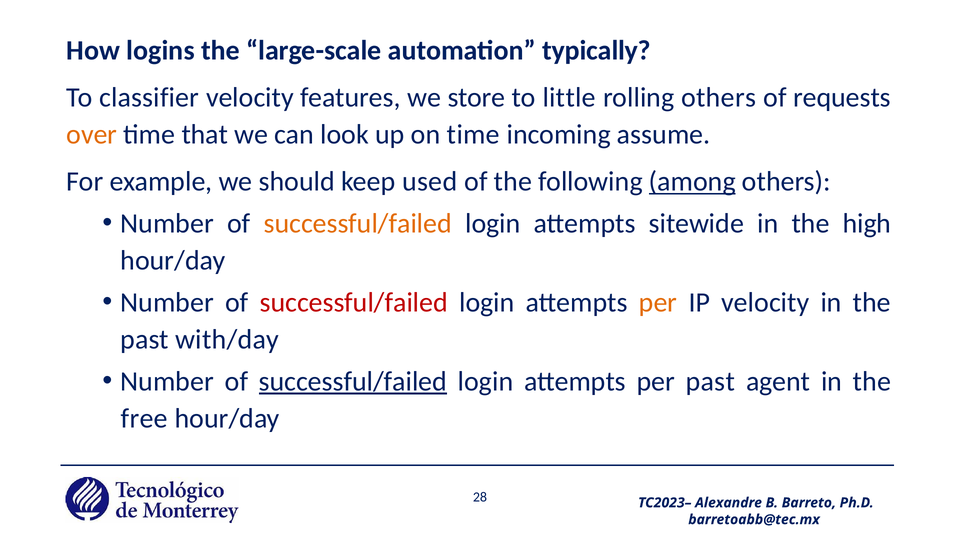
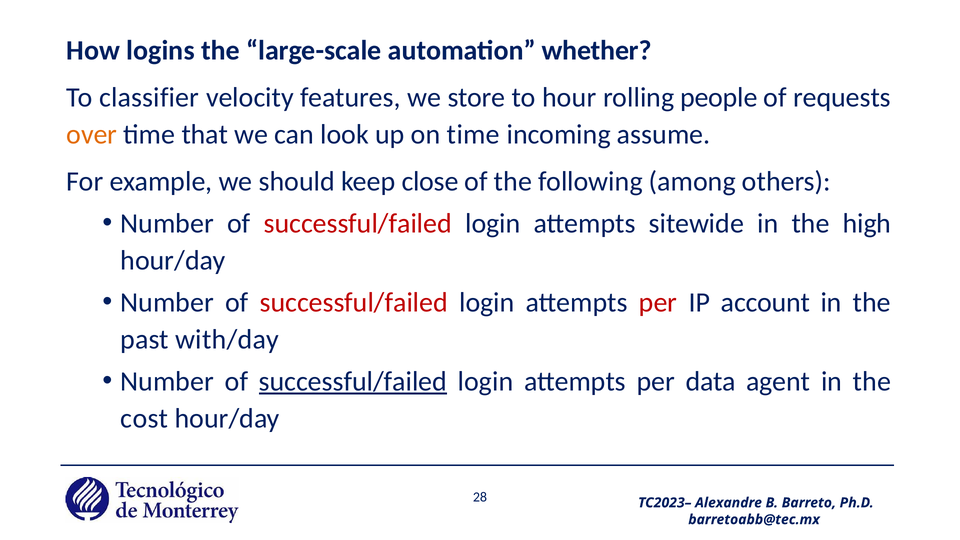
typically: typically -> whether
little: little -> hour
rolling others: others -> people
used: used -> close
among underline: present -> none
successful/failed at (358, 224) colour: orange -> red
per at (658, 302) colour: orange -> red
IP velocity: velocity -> account
per past: past -> data
free: free -> cost
